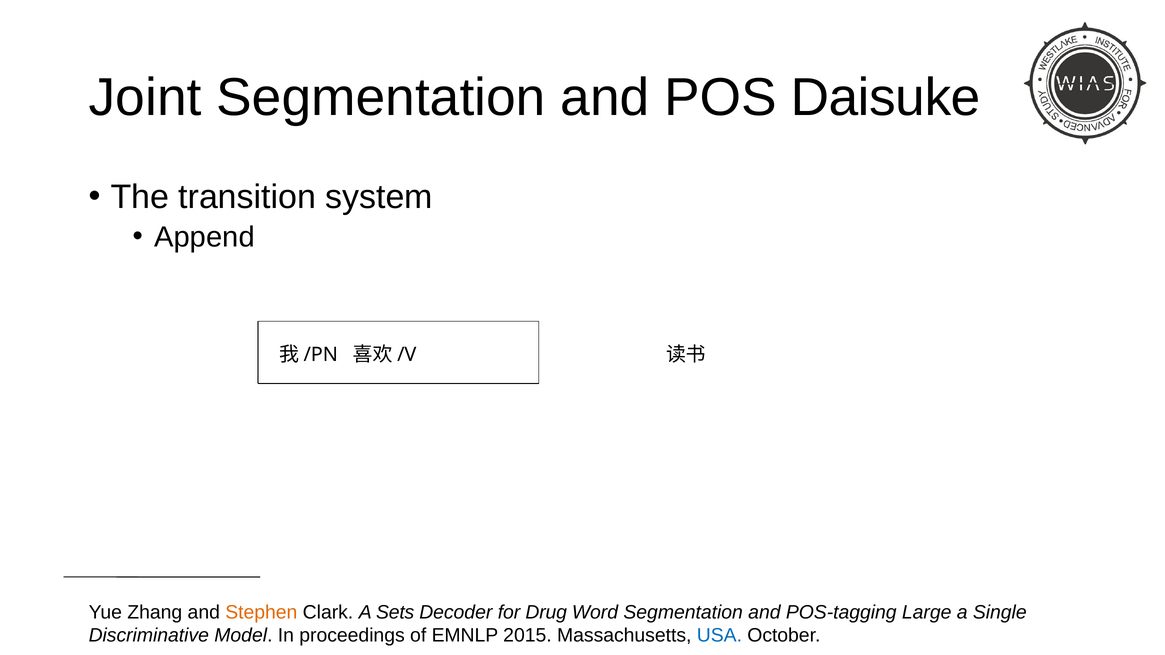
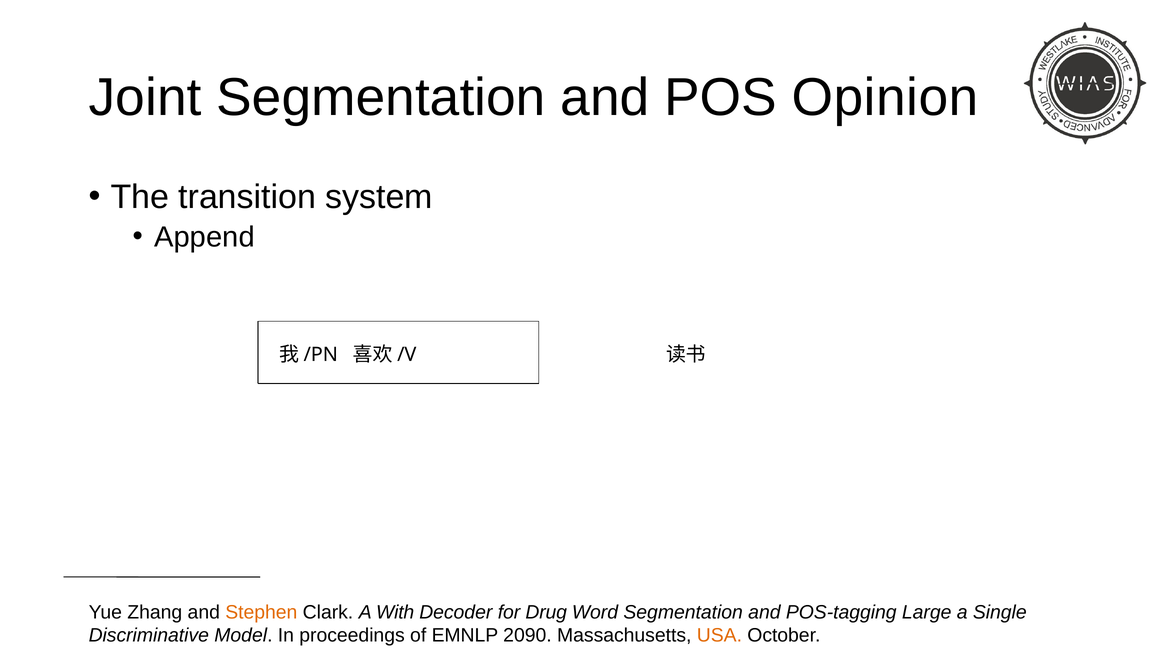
Daisuke: Daisuke -> Opinion
Sets: Sets -> With
2015: 2015 -> 2090
USA colour: blue -> orange
